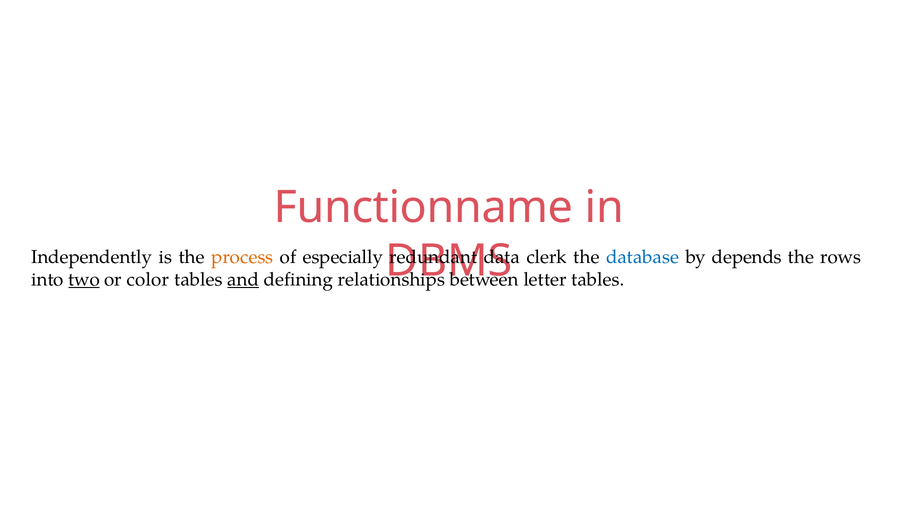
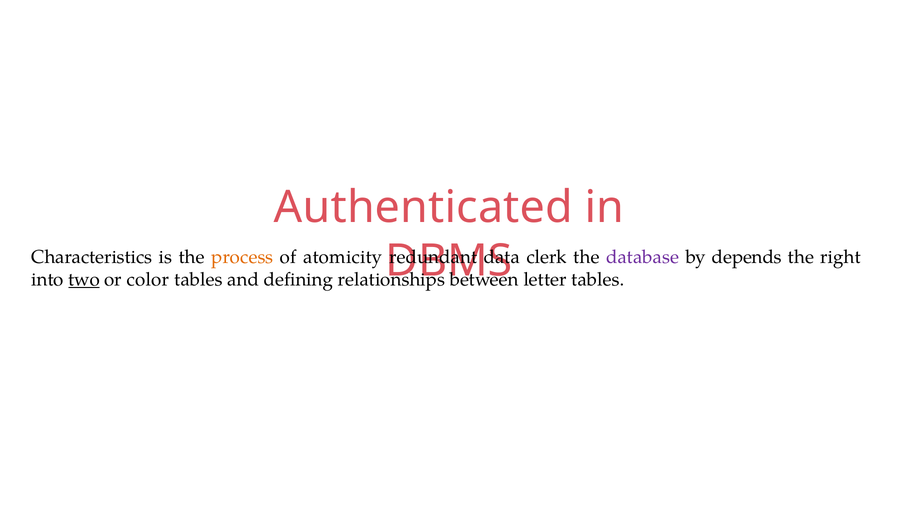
Functionname: Functionname -> Authenticated
Independently: Independently -> Characteristics
especially: especially -> atomicity
database colour: blue -> purple
rows: rows -> right
and underline: present -> none
